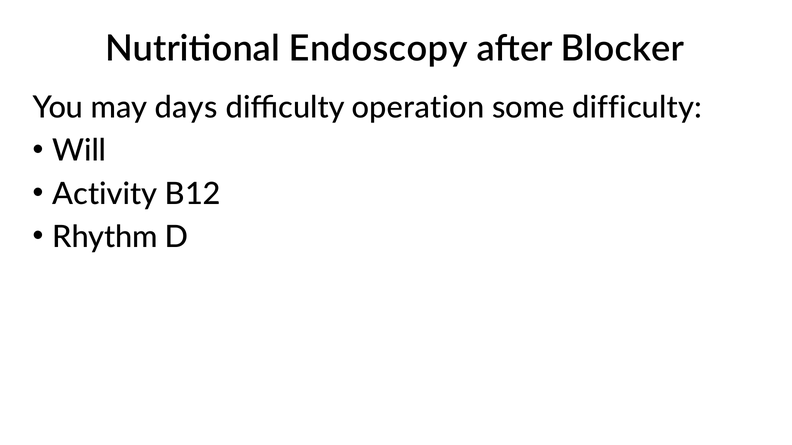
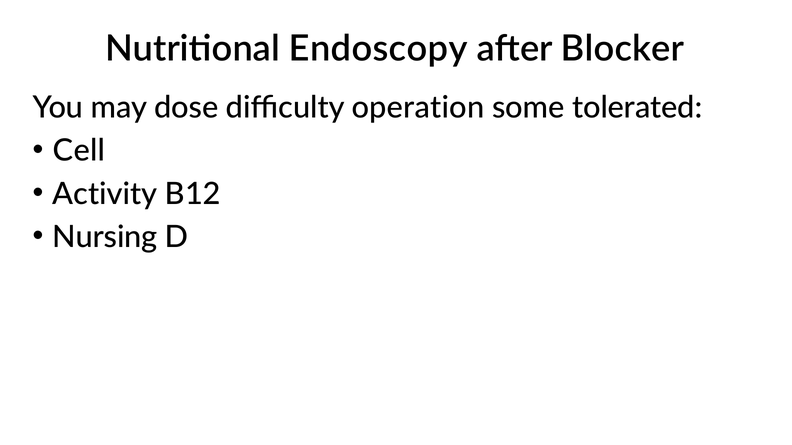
days: days -> dose
some difficulty: difficulty -> tolerated
Will: Will -> Cell
Rhythm: Rhythm -> Nursing
